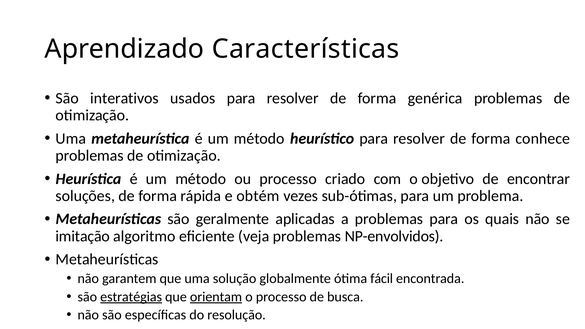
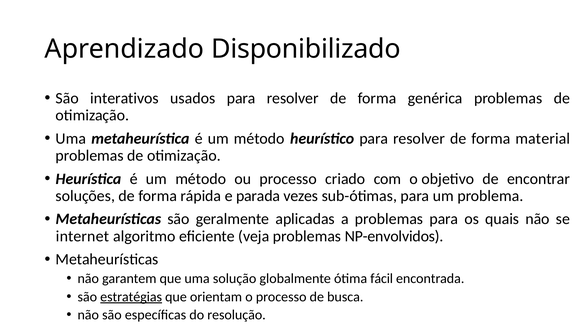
Características: Características -> Disponibilizado
conhece: conhece -> material
obtém: obtém -> parada
imitação: imitação -> internet
orientam underline: present -> none
